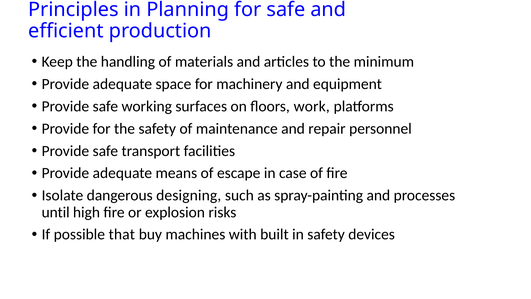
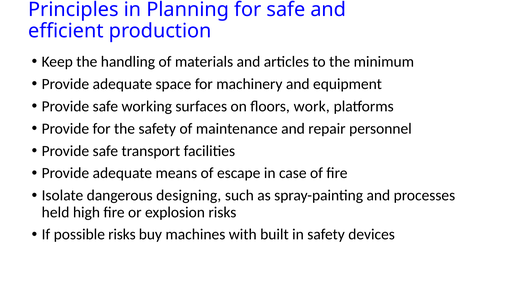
until: until -> held
possible that: that -> risks
